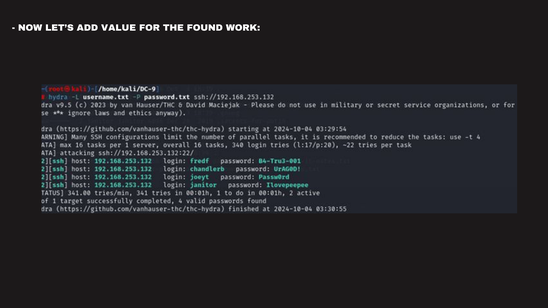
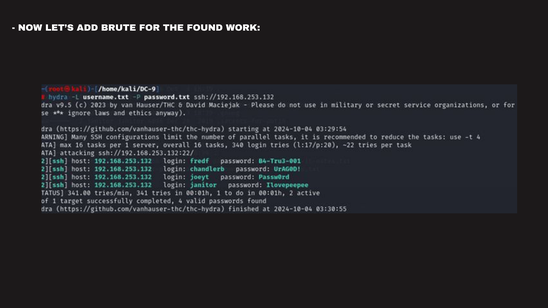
VALUE: VALUE -> BRUTE
